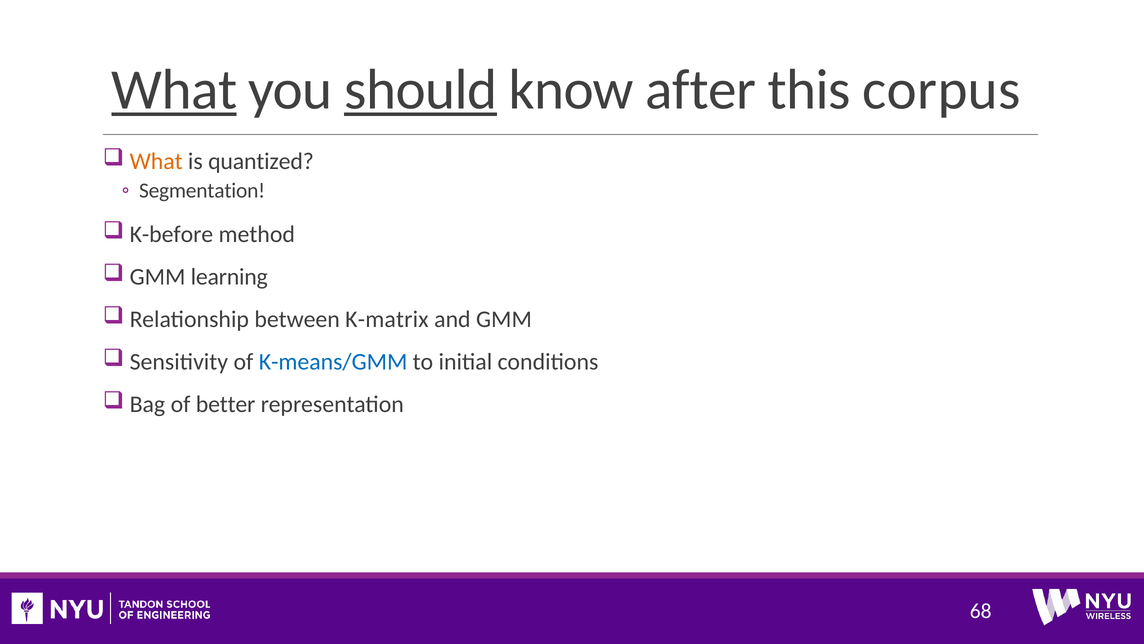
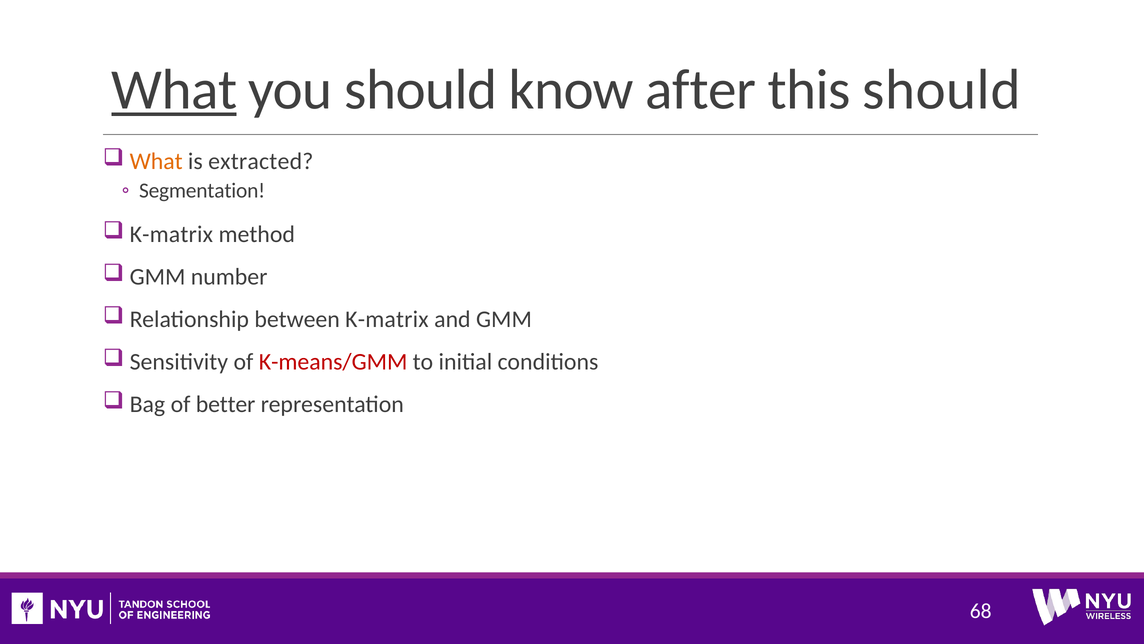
should at (421, 90) underline: present -> none
this corpus: corpus -> should
quantized: quantized -> extracted
K-before at (171, 234): K-before -> K-matrix
learning: learning -> number
K-means/GMM colour: blue -> red
